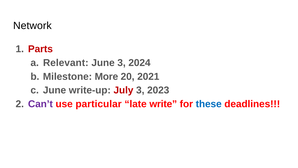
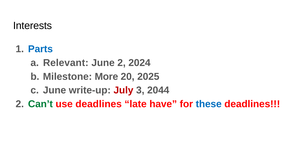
Network: Network -> Interests
Parts colour: red -> blue
June 3: 3 -> 2
2021: 2021 -> 2025
2023: 2023 -> 2044
Can’t colour: purple -> green
use particular: particular -> deadlines
write: write -> have
